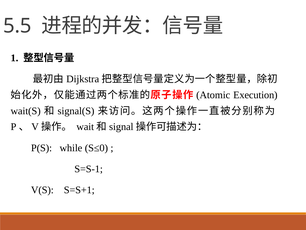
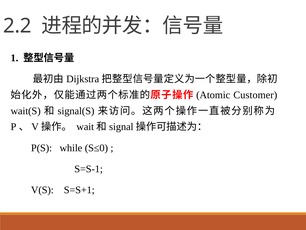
5.5: 5.5 -> 2.2
Execution: Execution -> Customer
